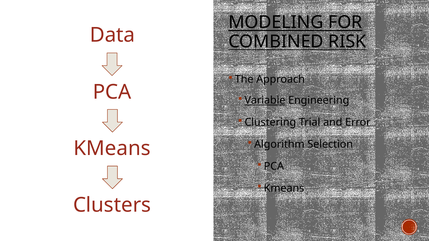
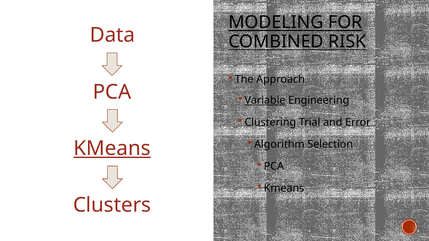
KMeans at (112, 149) underline: none -> present
